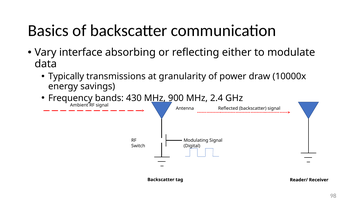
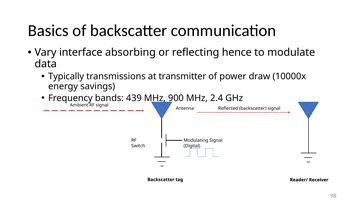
either: either -> hence
granularity: granularity -> transmitter
430: 430 -> 439
